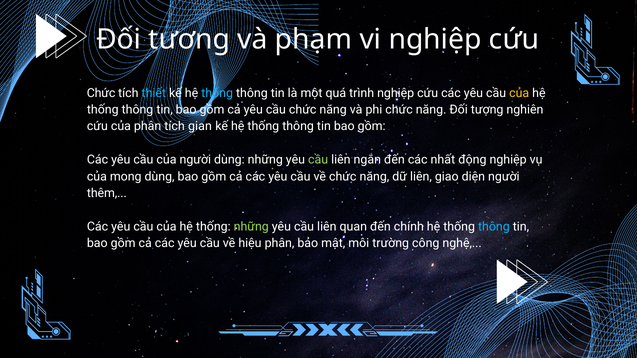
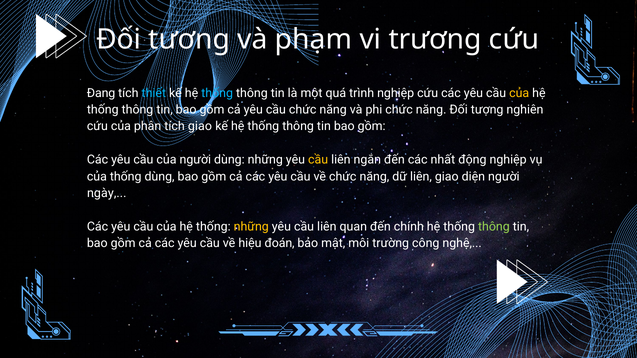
vi nghiệp: nghiệp -> trương
Chức at (101, 93): Chức -> Đang
tích gian: gian -> giao
cầu at (318, 160) colour: light green -> yellow
của mong: mong -> thống
thêm: thêm -> ngày
những at (251, 227) colour: light green -> yellow
thông at (494, 227) colour: light blue -> light green
hiệu phân: phân -> đoán
